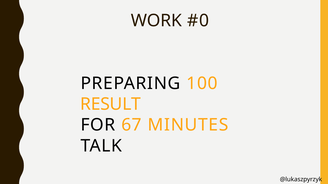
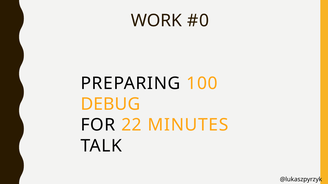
RESULT: RESULT -> DEBUG
67: 67 -> 22
